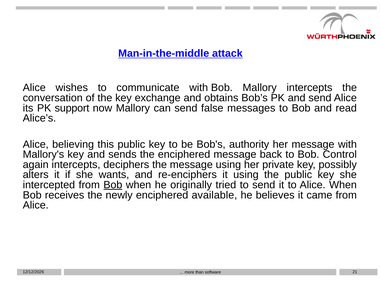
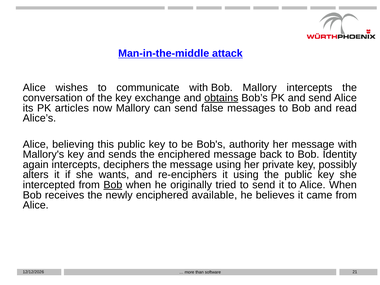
obtains underline: none -> present
support: support -> articles
Control: Control -> Identity
